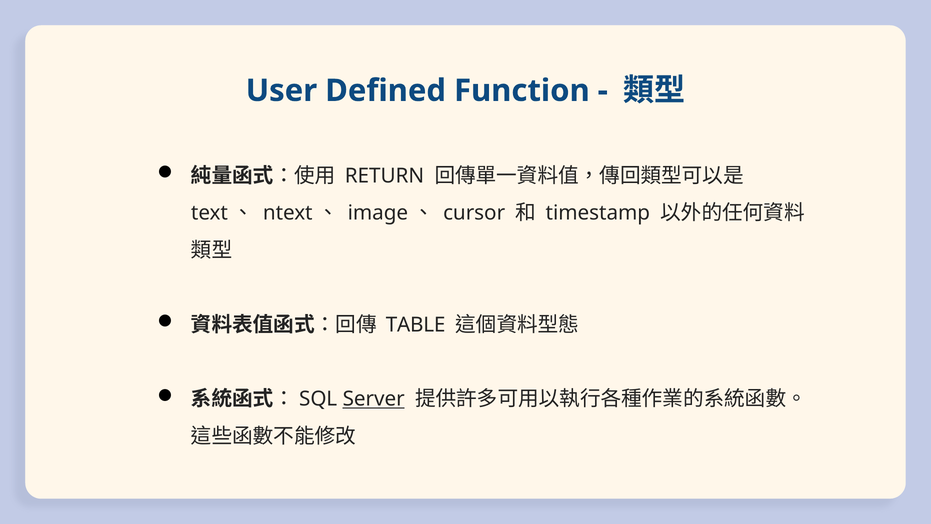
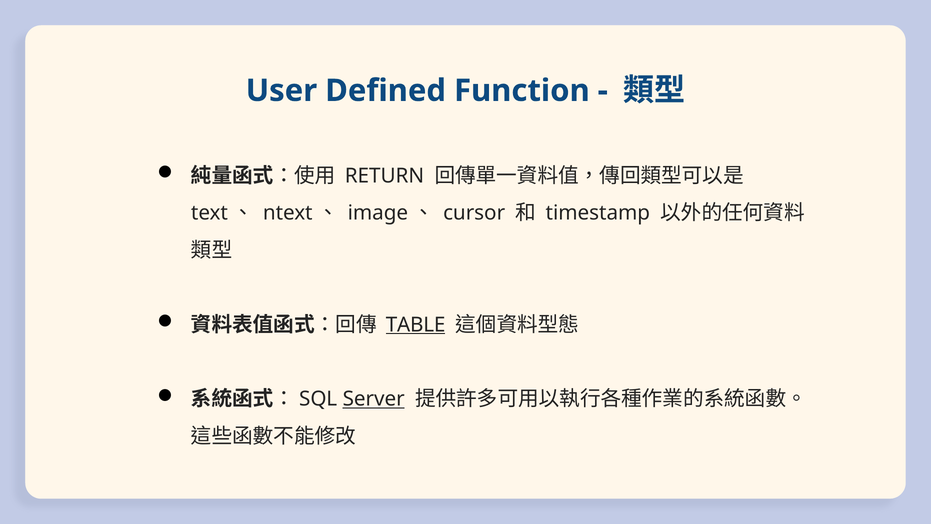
TABLE underline: none -> present
